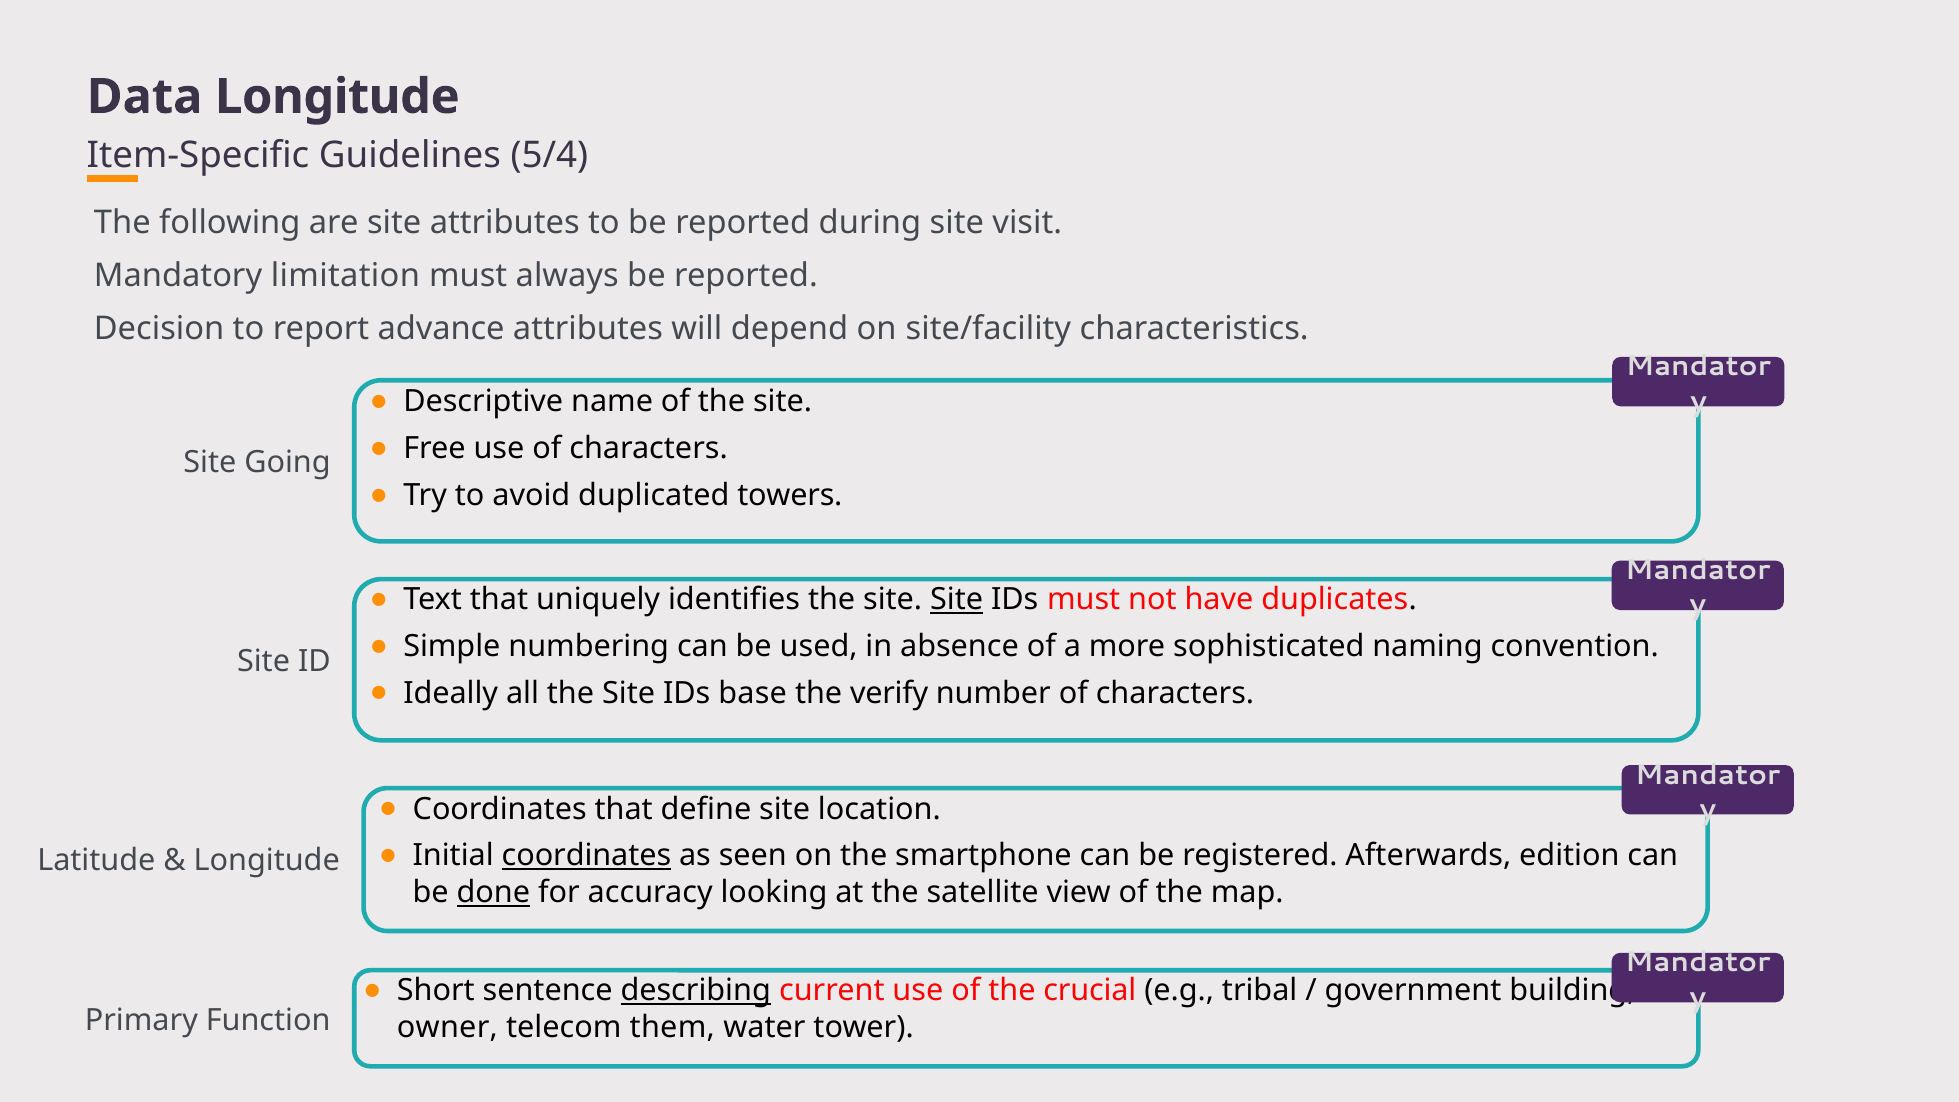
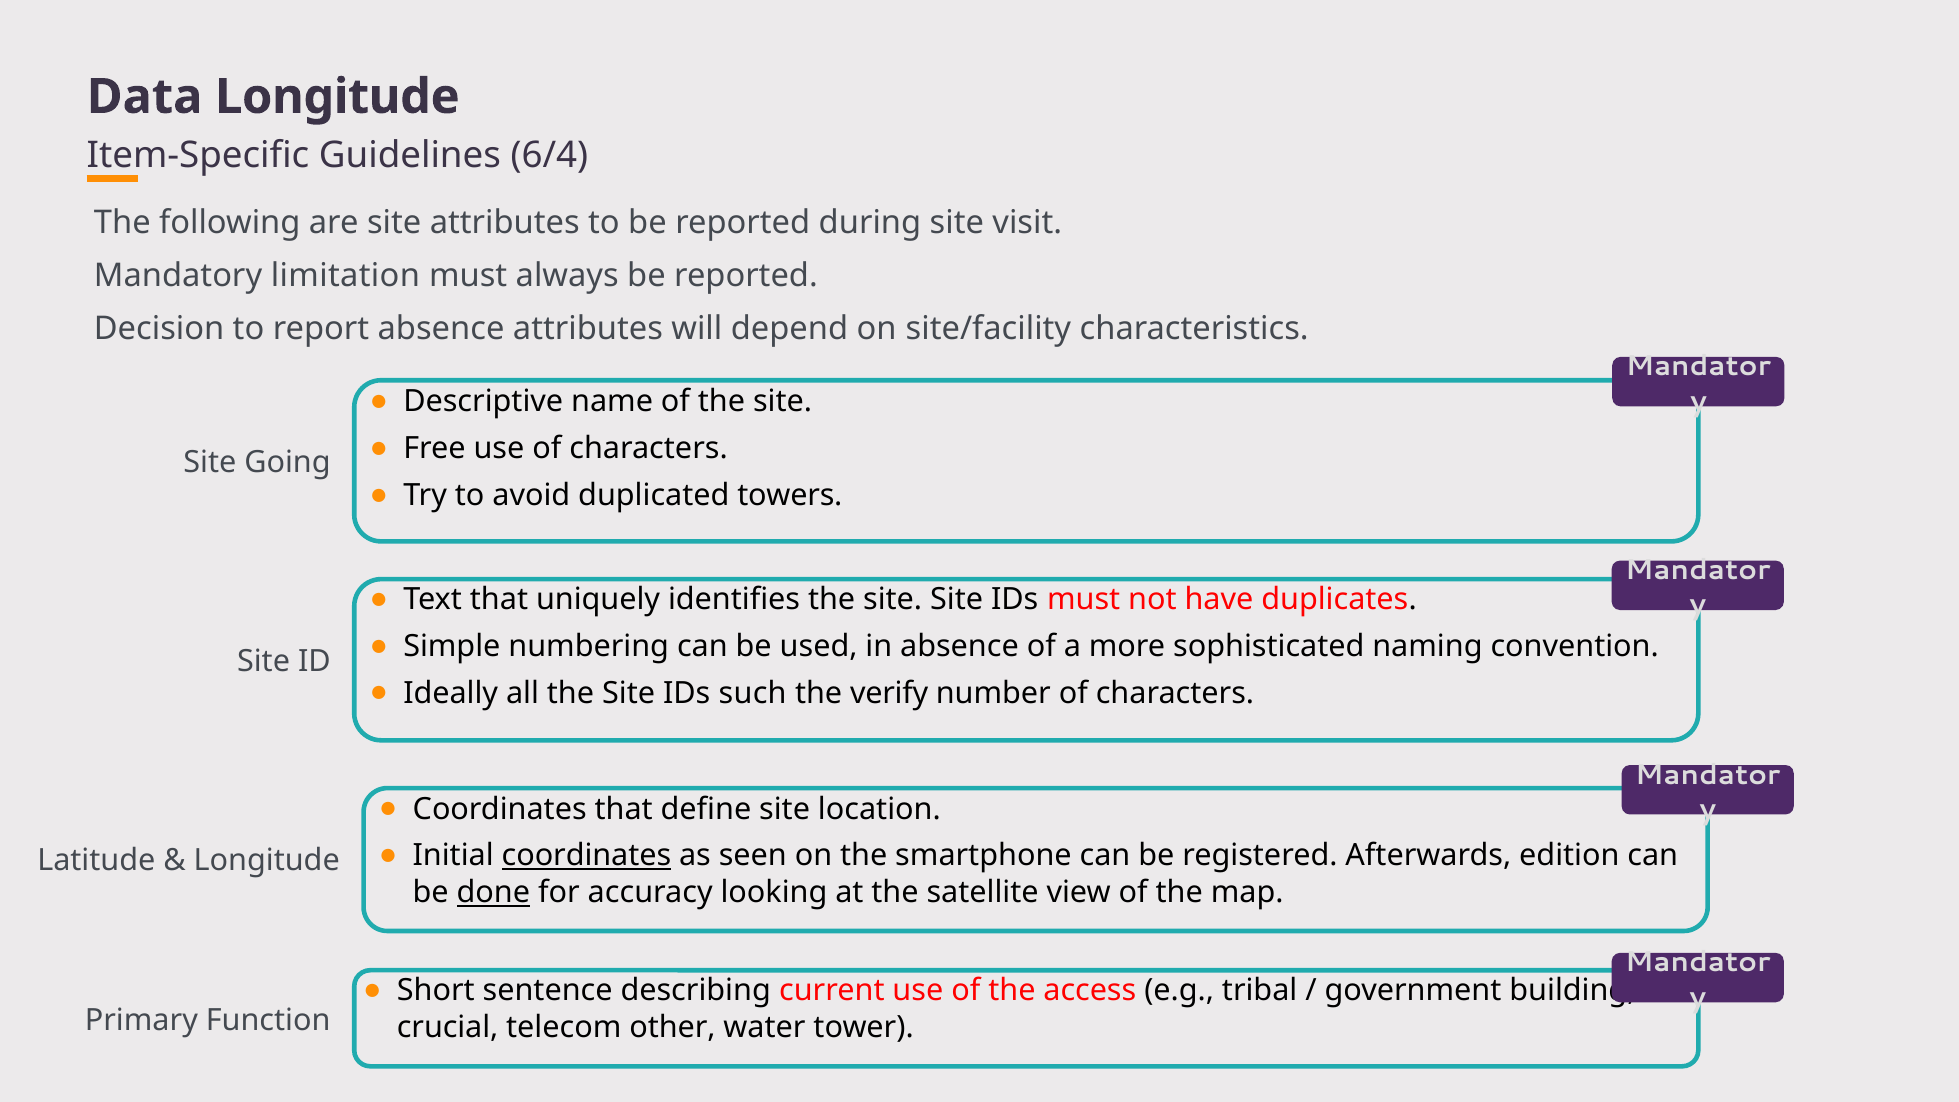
5/4: 5/4 -> 6/4
report advance: advance -> absence
Site at (957, 600) underline: present -> none
base: base -> such
describing underline: present -> none
crucial: crucial -> access
owner: owner -> crucial
them: them -> other
